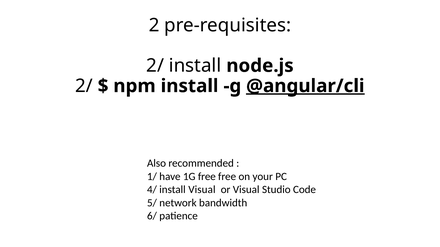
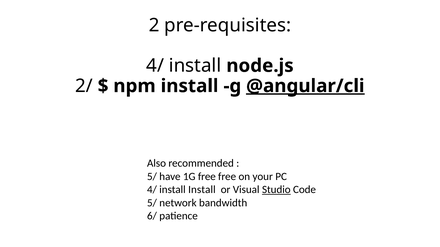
2/ at (155, 66): 2/ -> 4/
1/ at (152, 177): 1/ -> 5/
install Visual: Visual -> Install
Studio underline: none -> present
